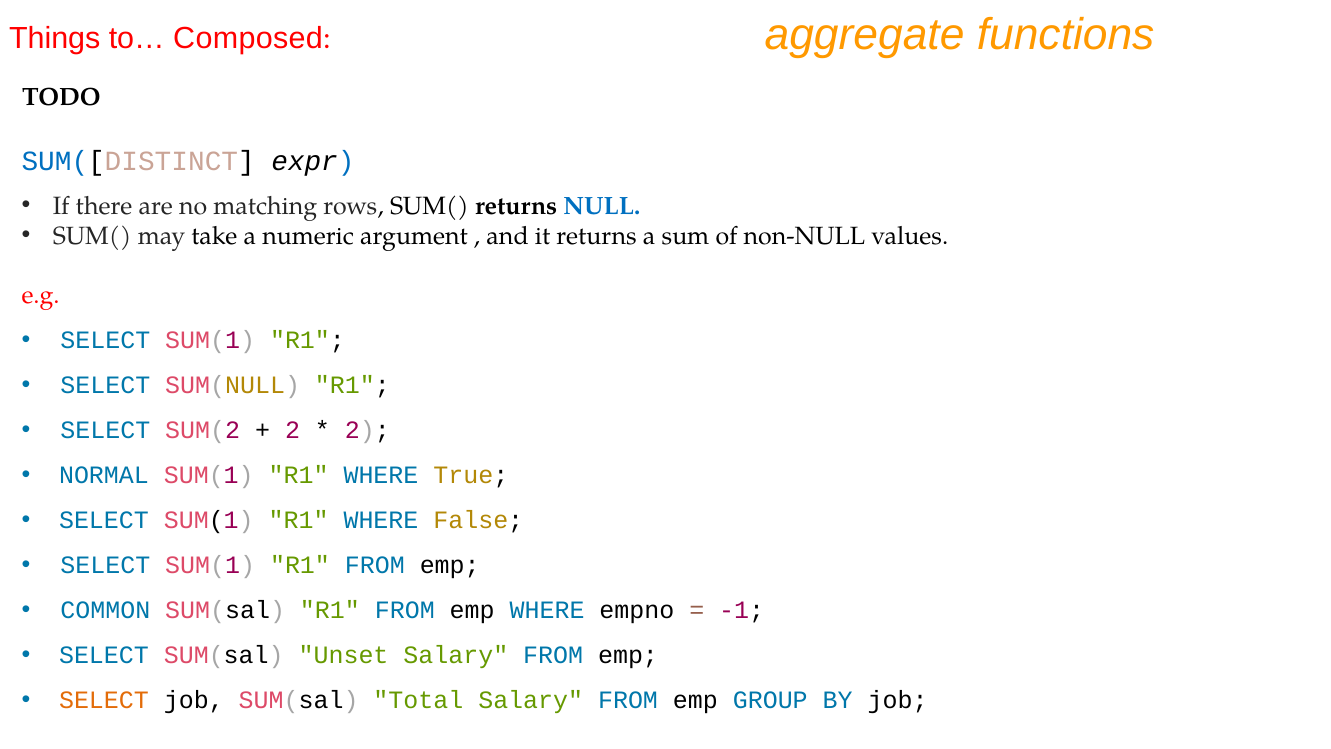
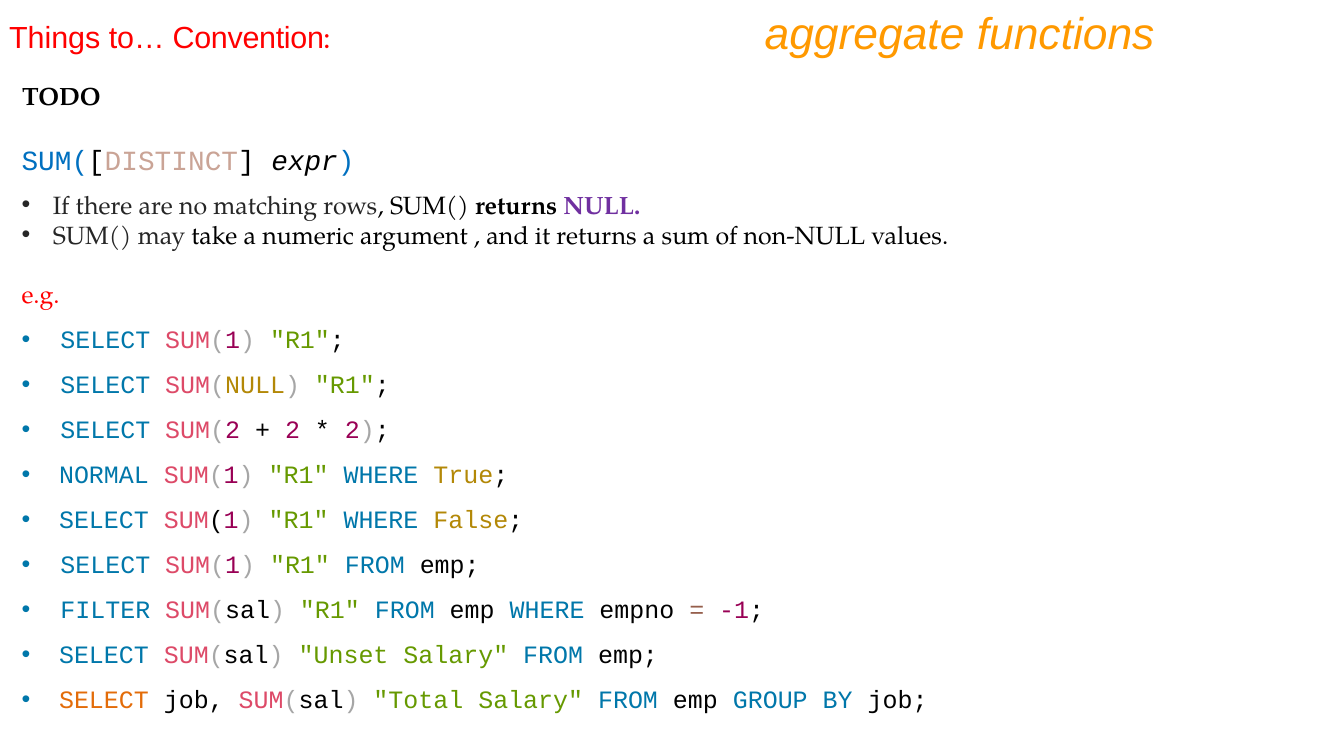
Composed: Composed -> Convention
NULL colour: blue -> purple
COMMON: COMMON -> FILTER
